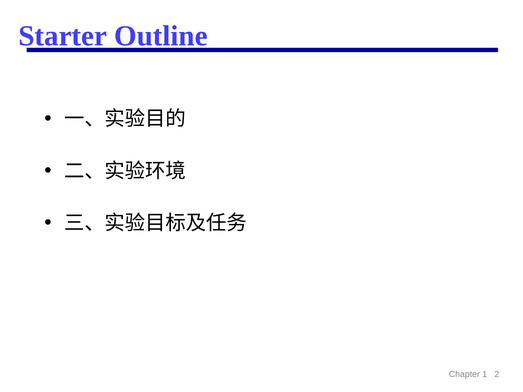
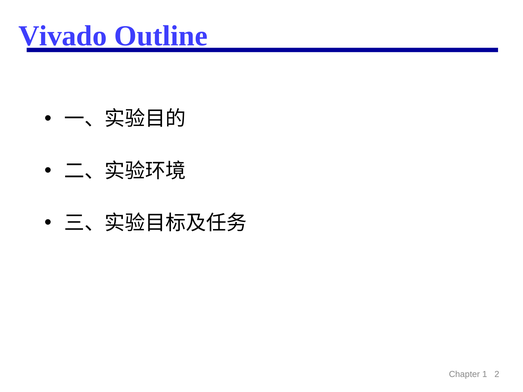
Starter: Starter -> Vivado
